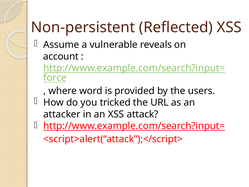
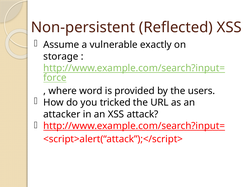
reveals: reveals -> exactly
account: account -> storage
